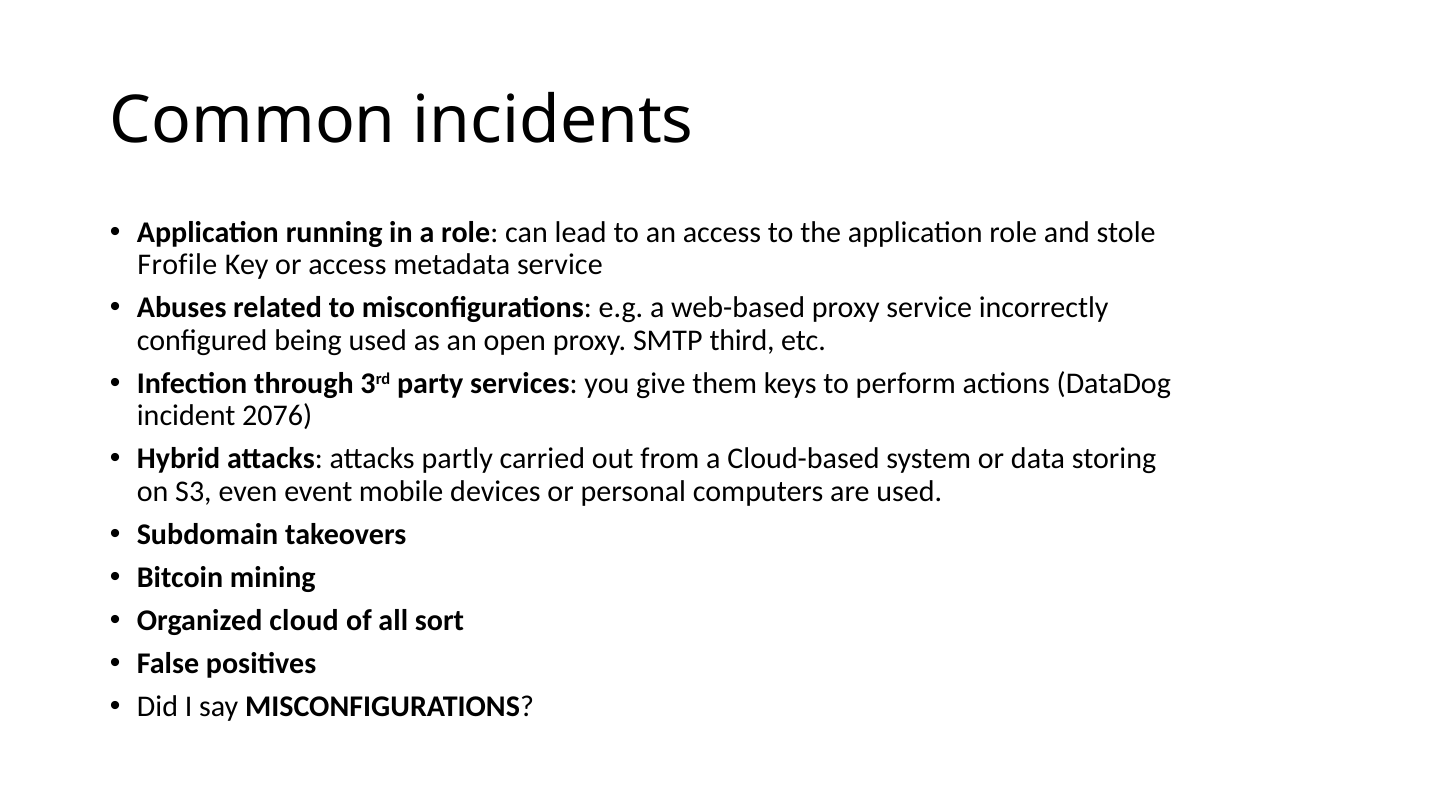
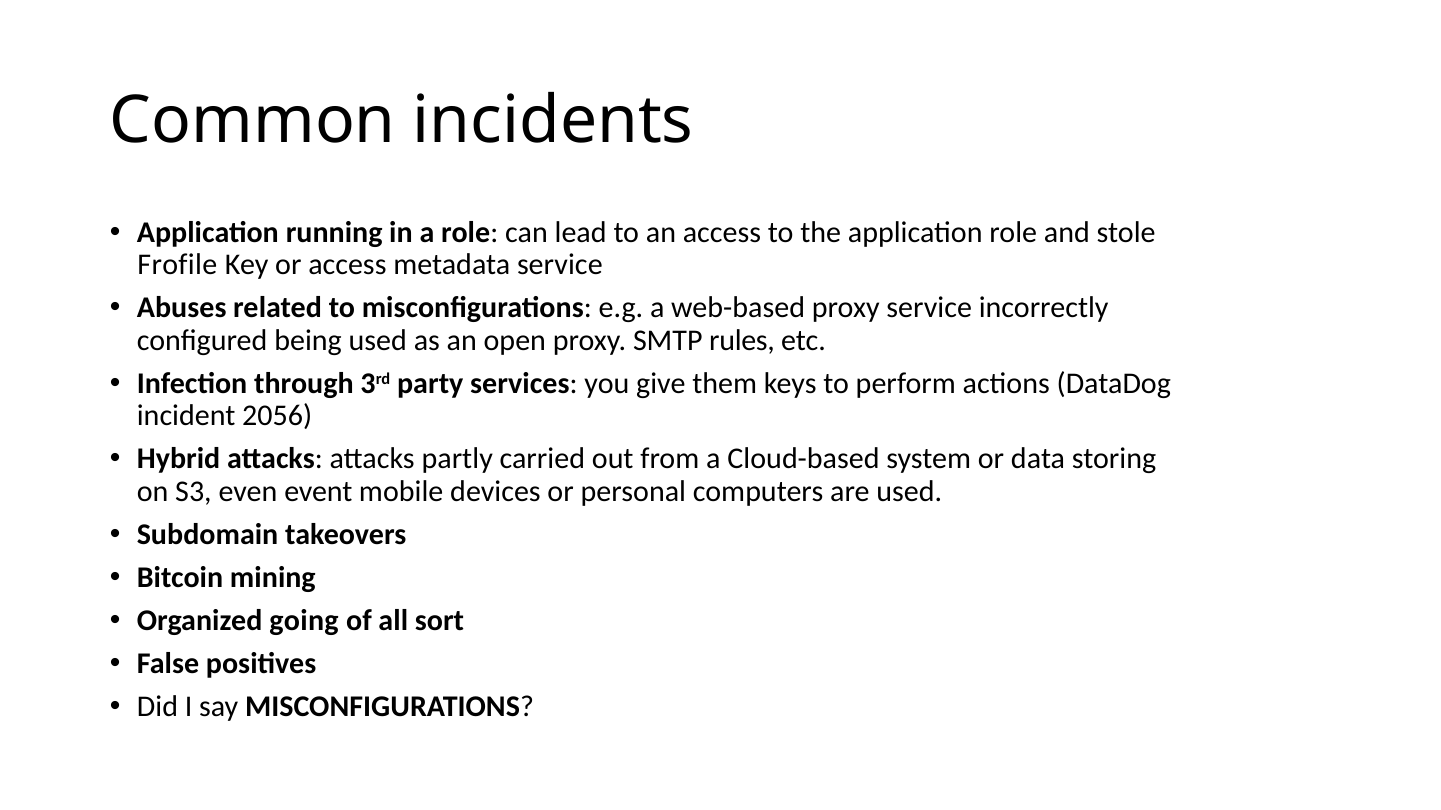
third: third -> rules
2076: 2076 -> 2056
cloud: cloud -> going
